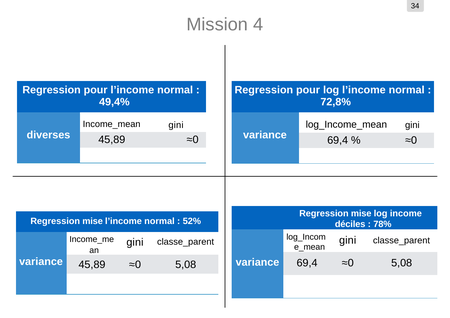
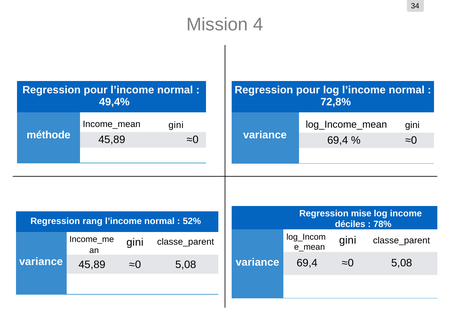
diverses: diverses -> méthode
mise at (93, 221): mise -> rang
